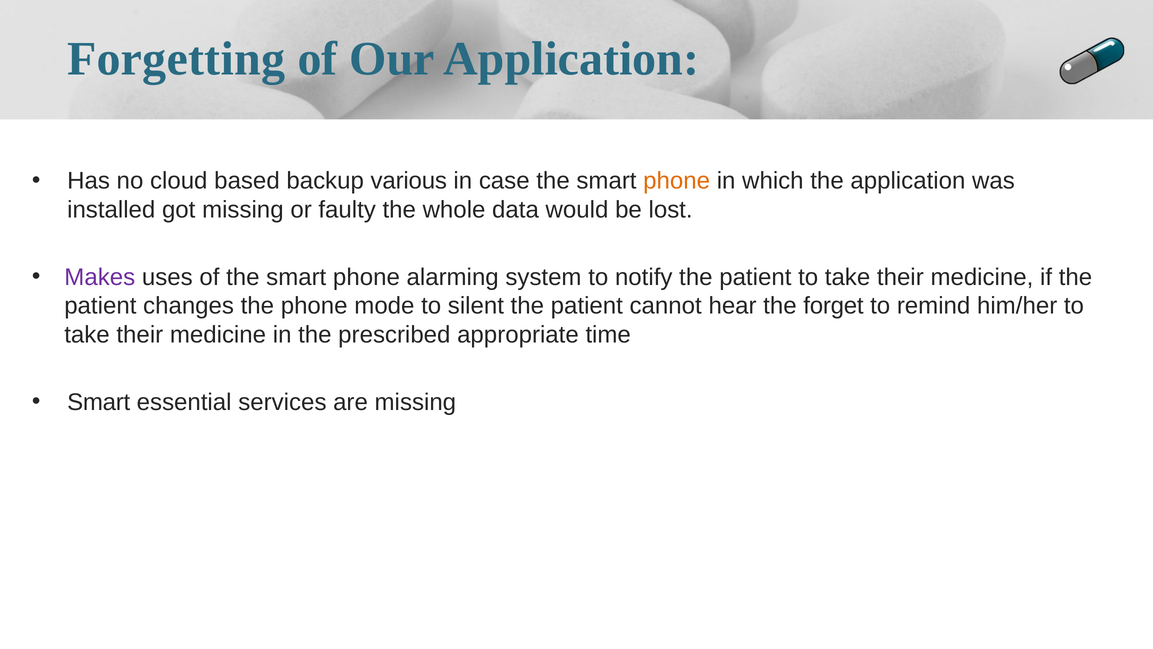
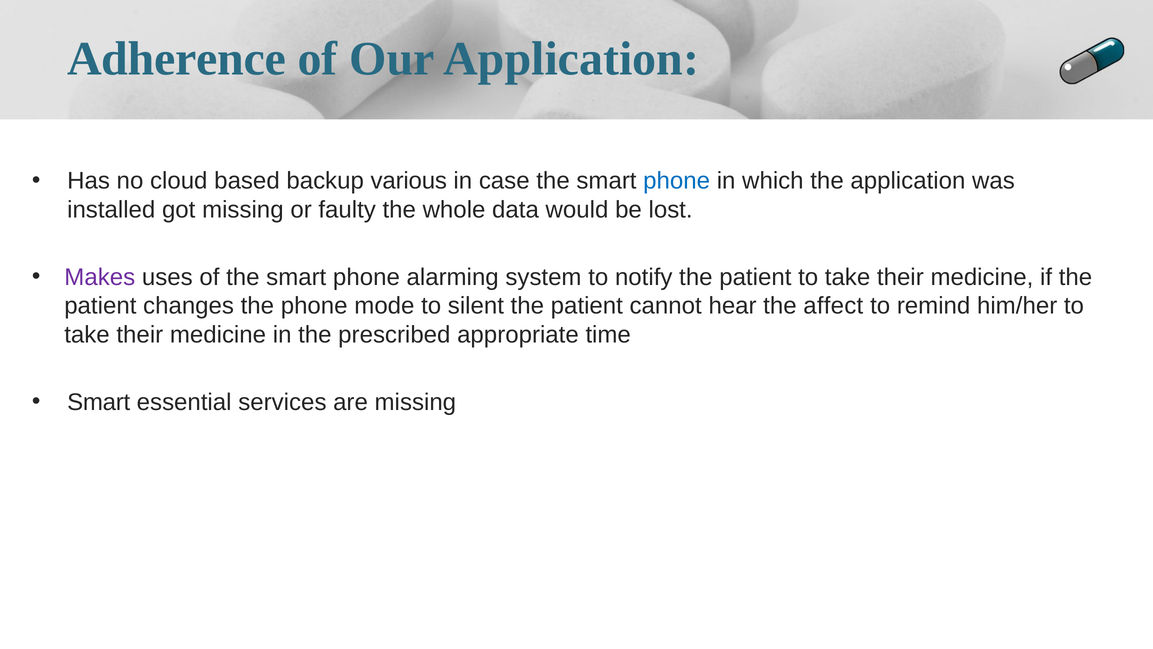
Forgetting: Forgetting -> Adherence
phone at (677, 181) colour: orange -> blue
forget: forget -> affect
